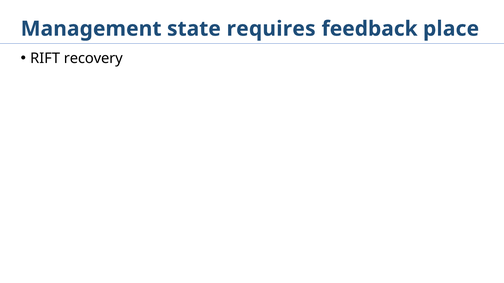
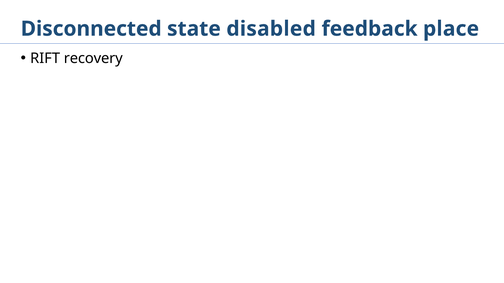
Management: Management -> Disconnected
requires: requires -> disabled
